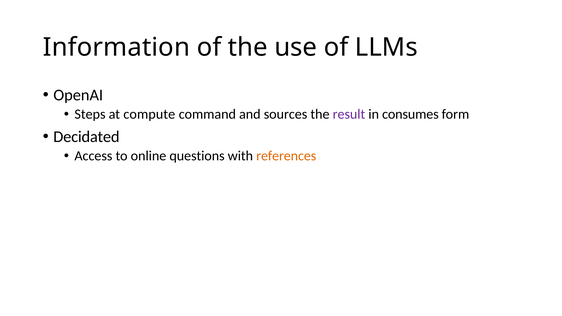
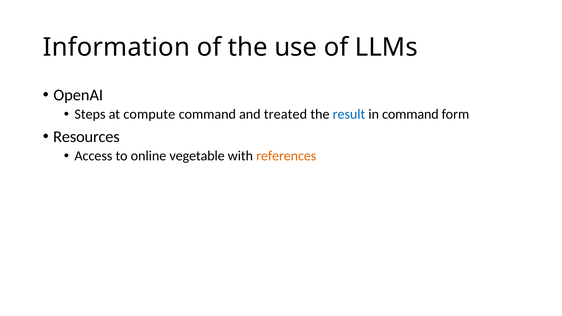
sources: sources -> treated
result colour: purple -> blue
in consumes: consumes -> command
Decidated: Decidated -> Resources
questions: questions -> vegetable
